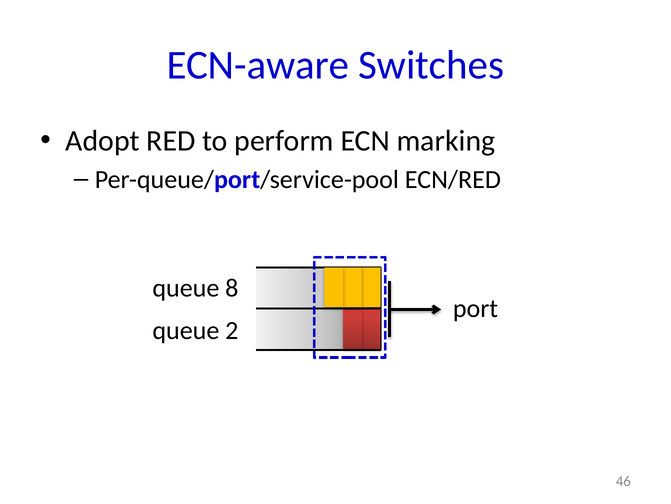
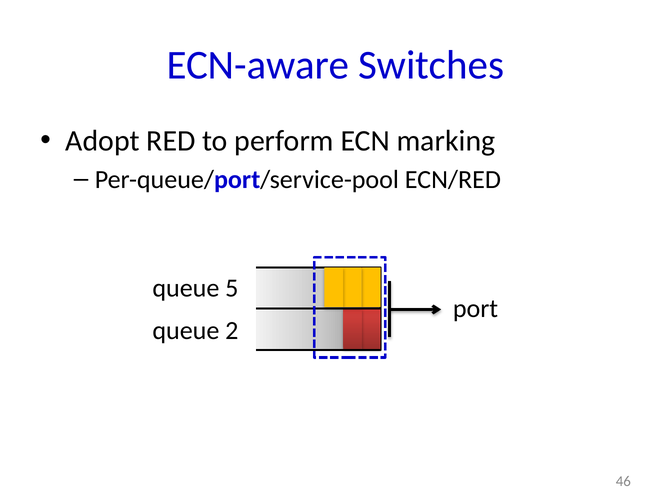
8: 8 -> 5
